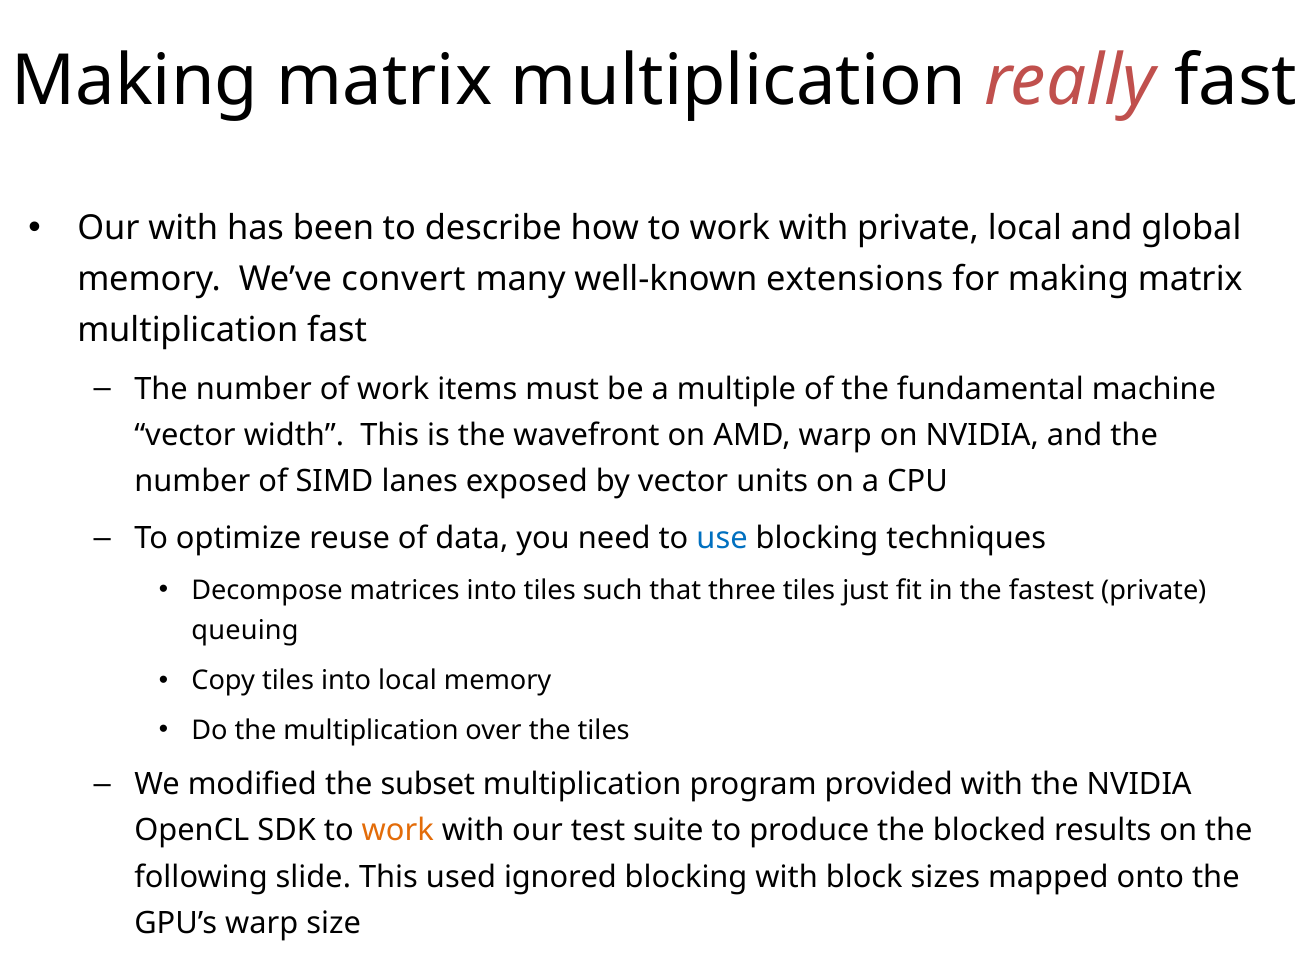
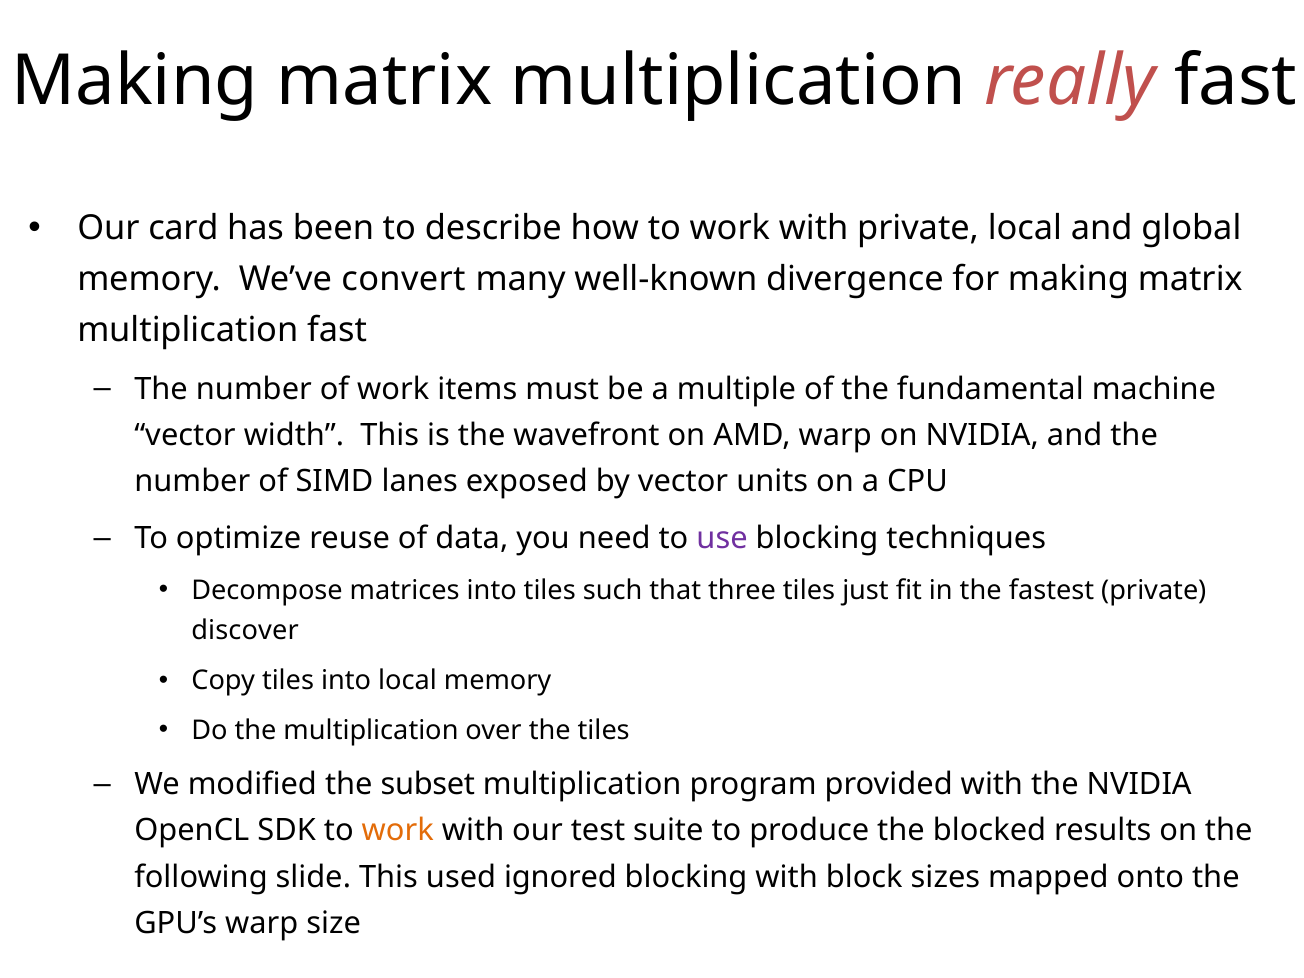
Our with: with -> card
extensions: extensions -> divergence
use colour: blue -> purple
queuing: queuing -> discover
